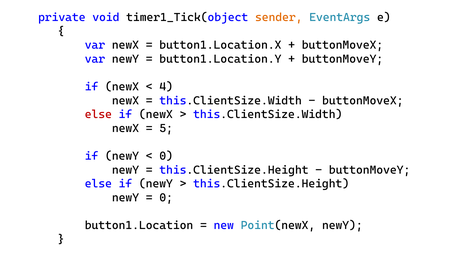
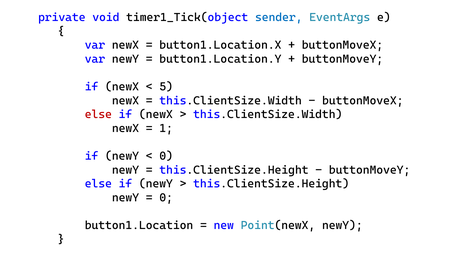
sender colour: orange -> blue
4: 4 -> 5
5: 5 -> 1
